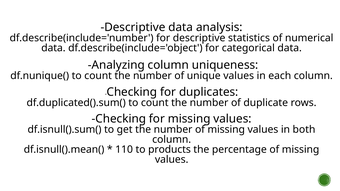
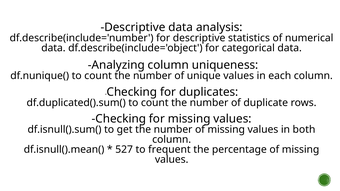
110: 110 -> 527
products: products -> frequent
